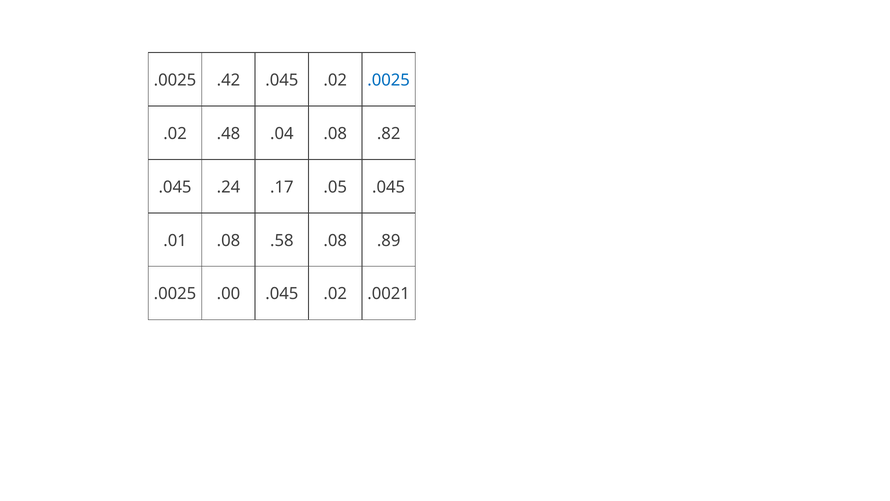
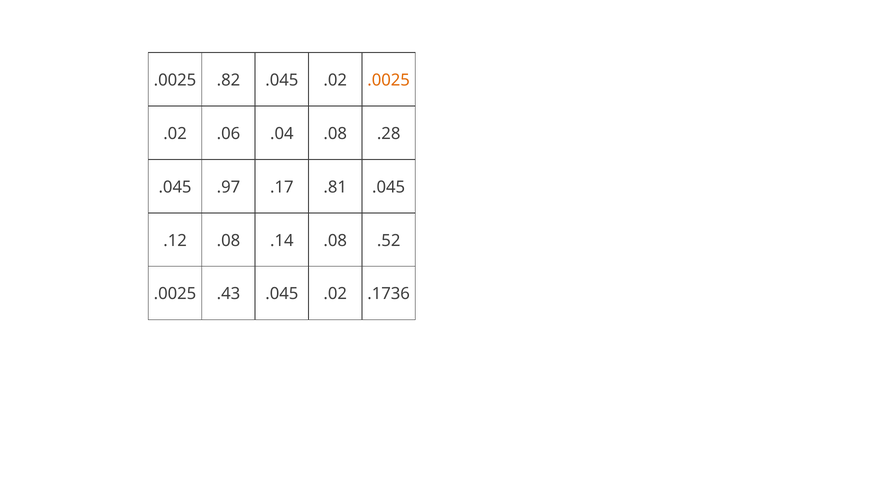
.42: .42 -> .82
.0025 at (389, 80) colour: blue -> orange
.48: .48 -> .06
.82: .82 -> .28
.24: .24 -> .97
.05: .05 -> .81
.01: .01 -> .12
.58: .58 -> .14
.89: .89 -> .52
.00: .00 -> .43
.0021: .0021 -> .1736
